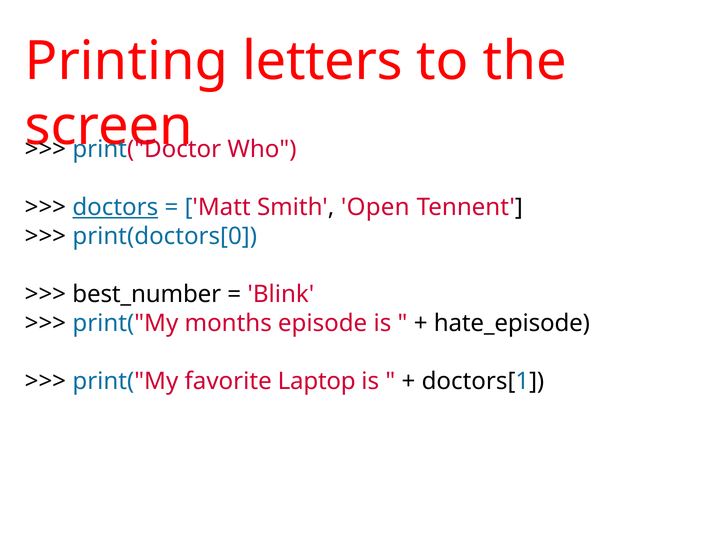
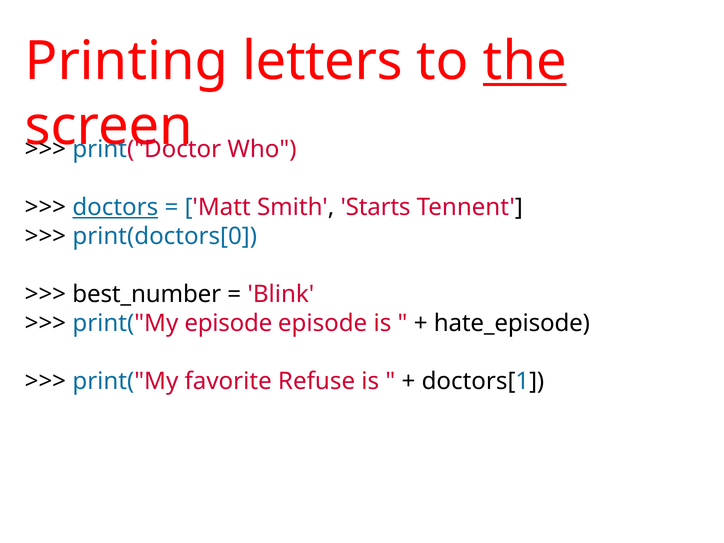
the underline: none -> present
Open: Open -> Starts
print("My months: months -> episode
Laptop: Laptop -> Refuse
